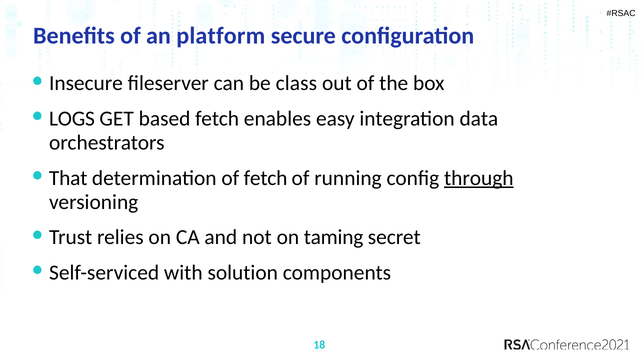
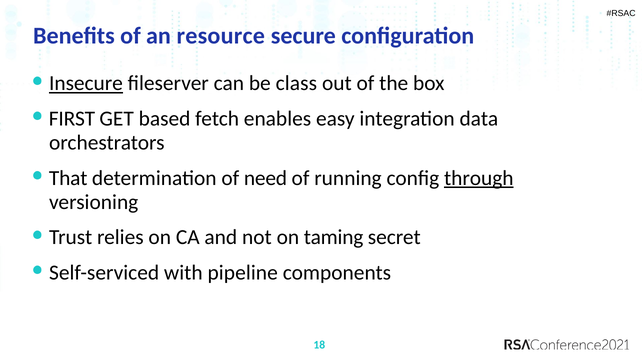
platform: platform -> resource
Insecure underline: none -> present
LOGS: LOGS -> FIRST
of fetch: fetch -> need
solution: solution -> pipeline
